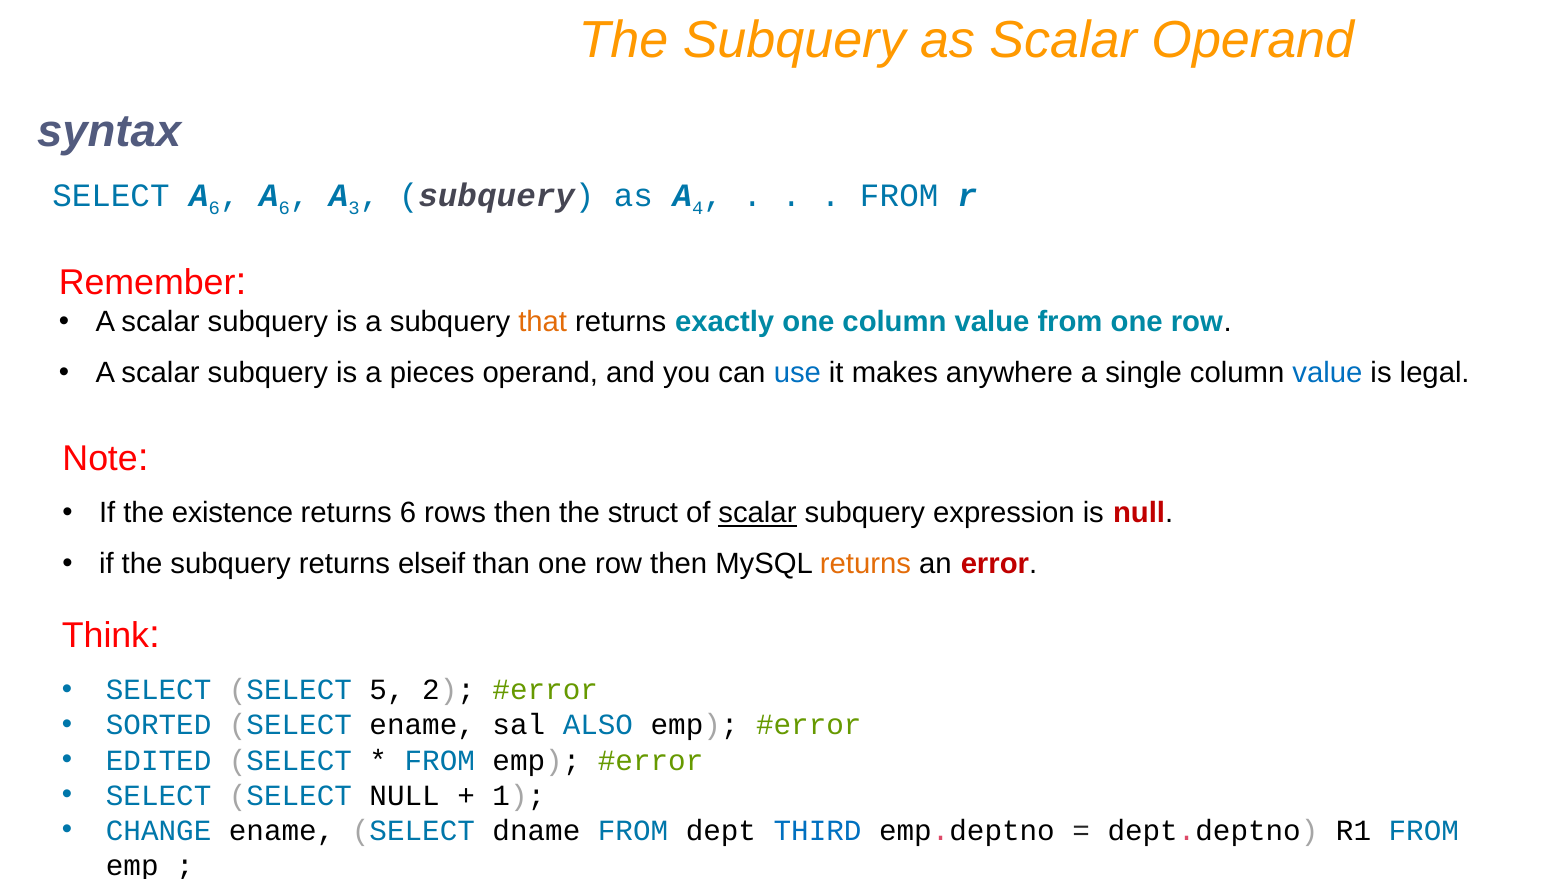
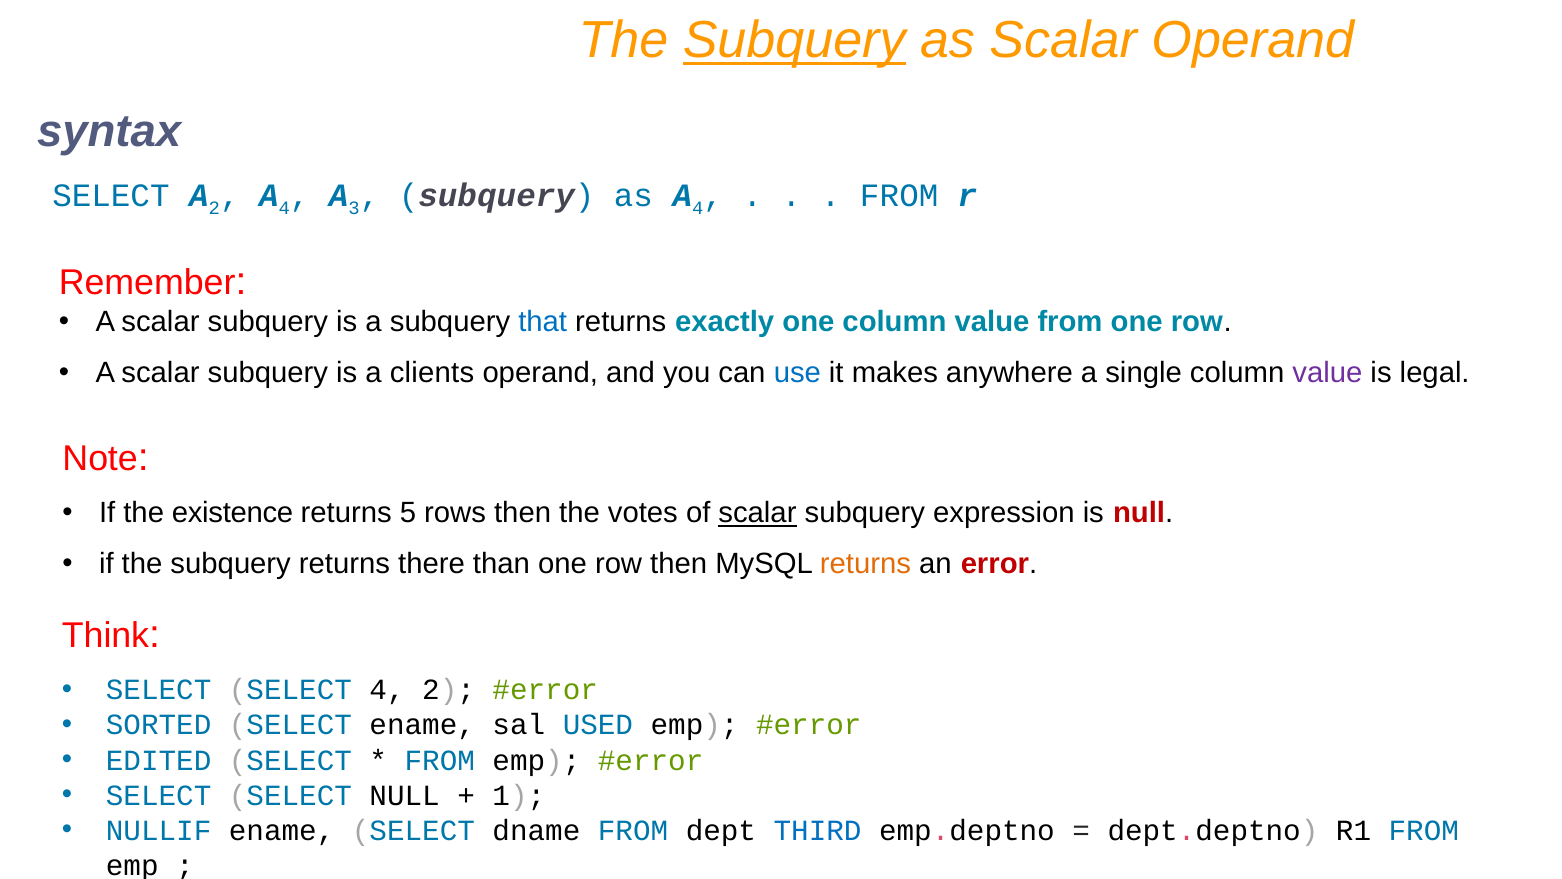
Subquery at (794, 41) underline: none -> present
SELECT A 6: 6 -> 2
6 at (284, 209): 6 -> 4
that colour: orange -> blue
pieces: pieces -> clients
value at (1327, 373) colour: blue -> purple
returns 6: 6 -> 5
struct: struct -> votes
elseif: elseif -> there
SELECT 5: 5 -> 4
ALSO: ALSO -> USED
CHANGE: CHANGE -> NULLIF
